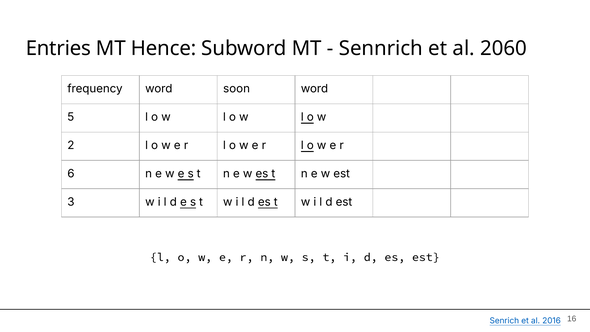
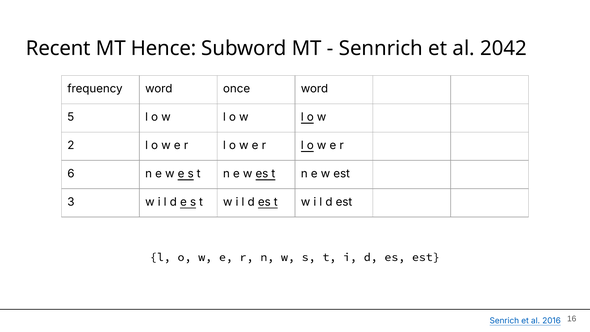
Entries: Entries -> Recent
2060: 2060 -> 2042
soon: soon -> once
